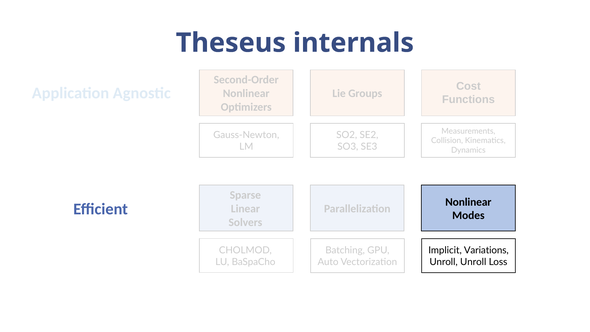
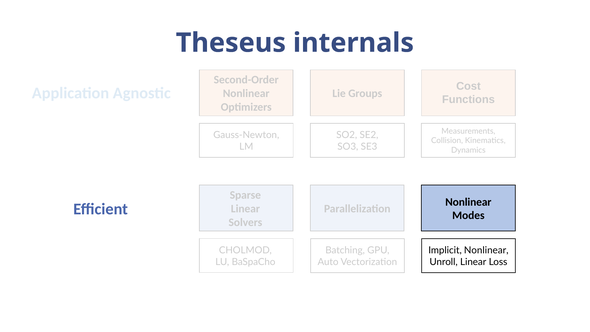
Implicit Variations: Variations -> Nonlinear
Unroll Unroll: Unroll -> Linear
